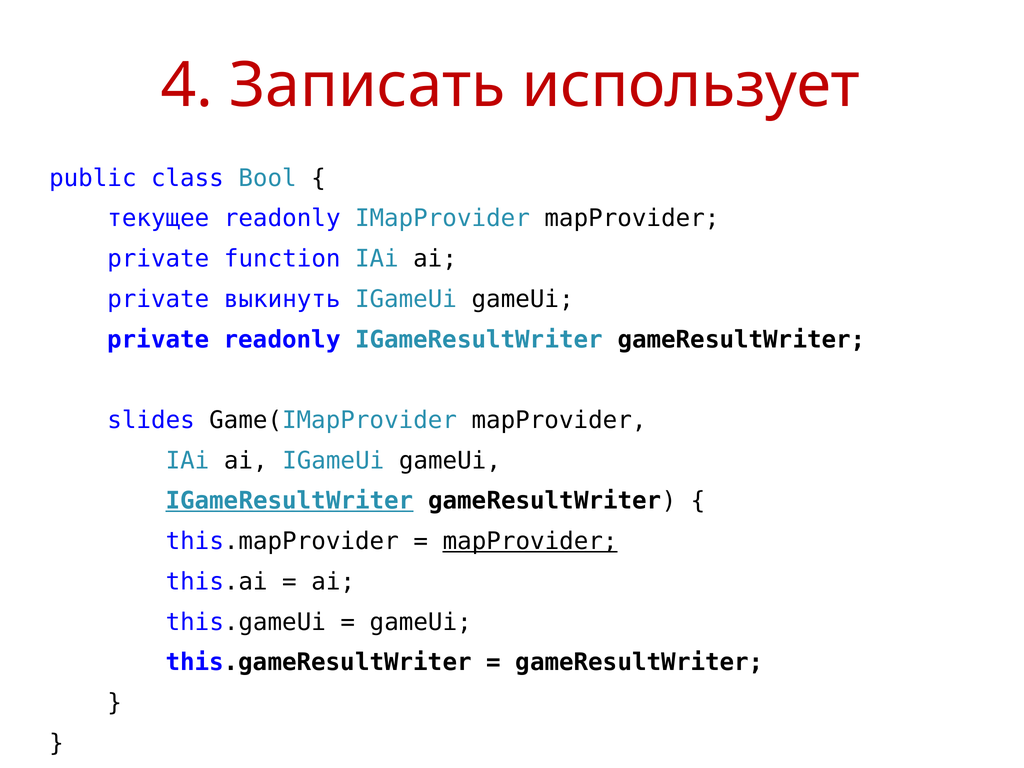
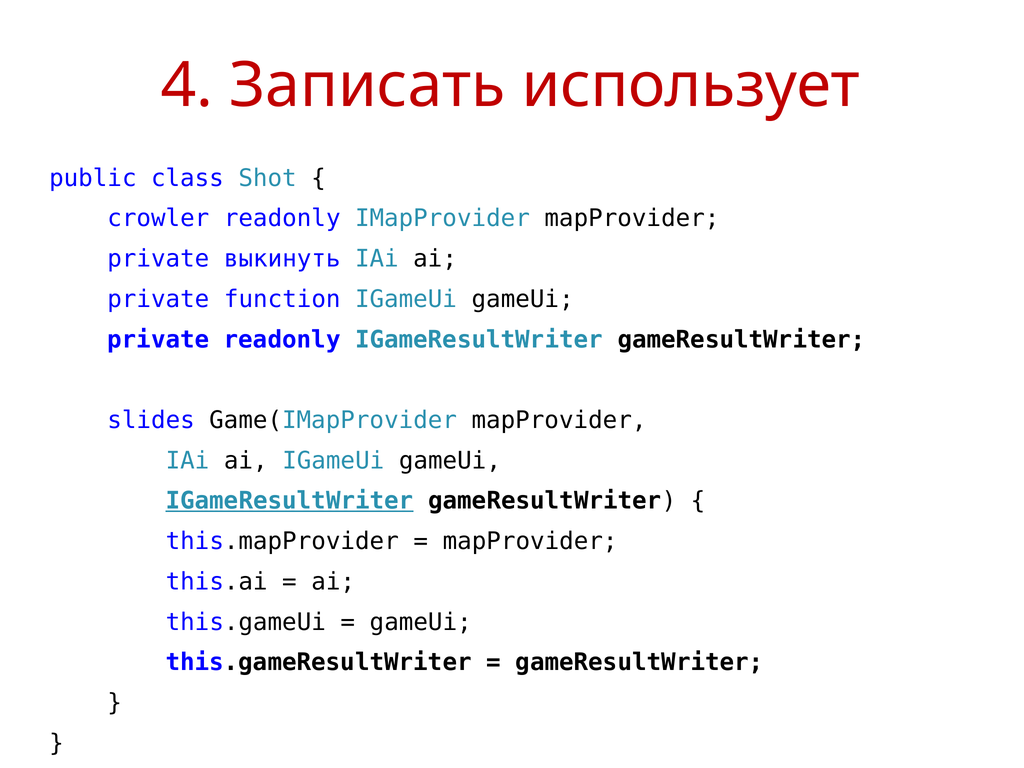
Bool: Bool -> Shot
текущее: текущее -> crowler
function: function -> выкинуть
выкинуть: выкинуть -> function
mapProvider at (530, 541) underline: present -> none
